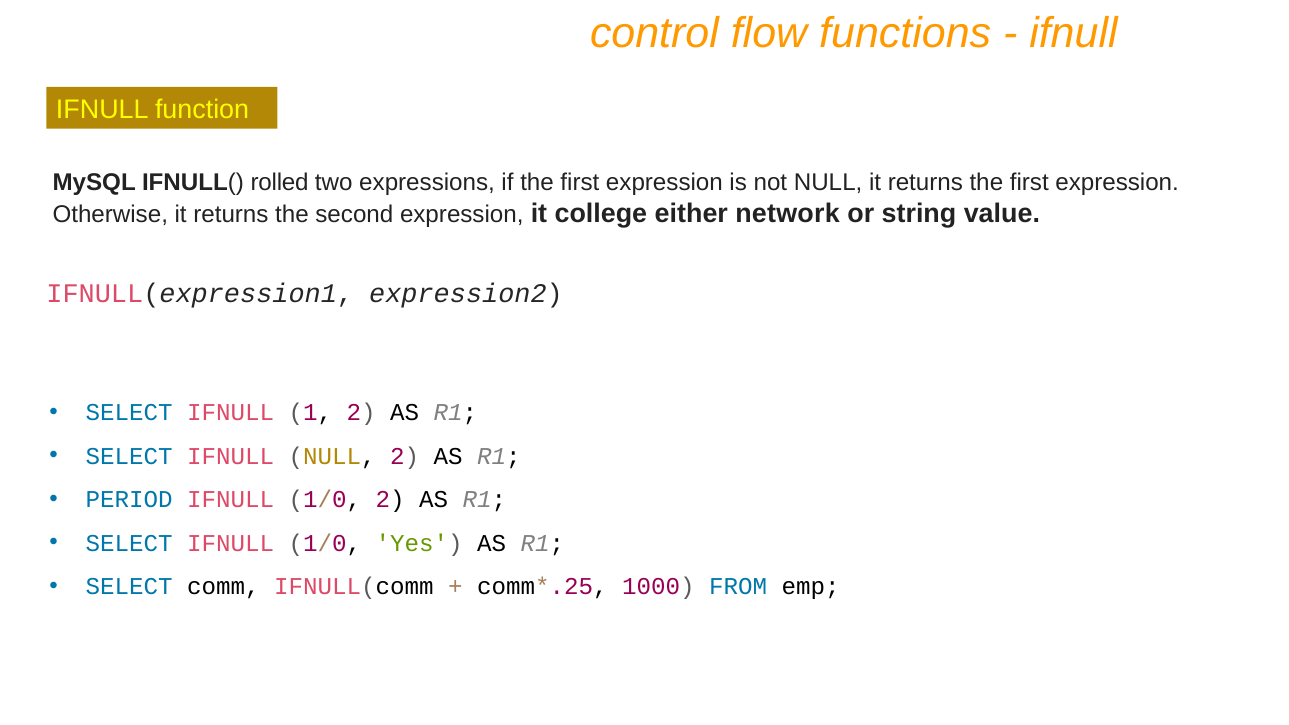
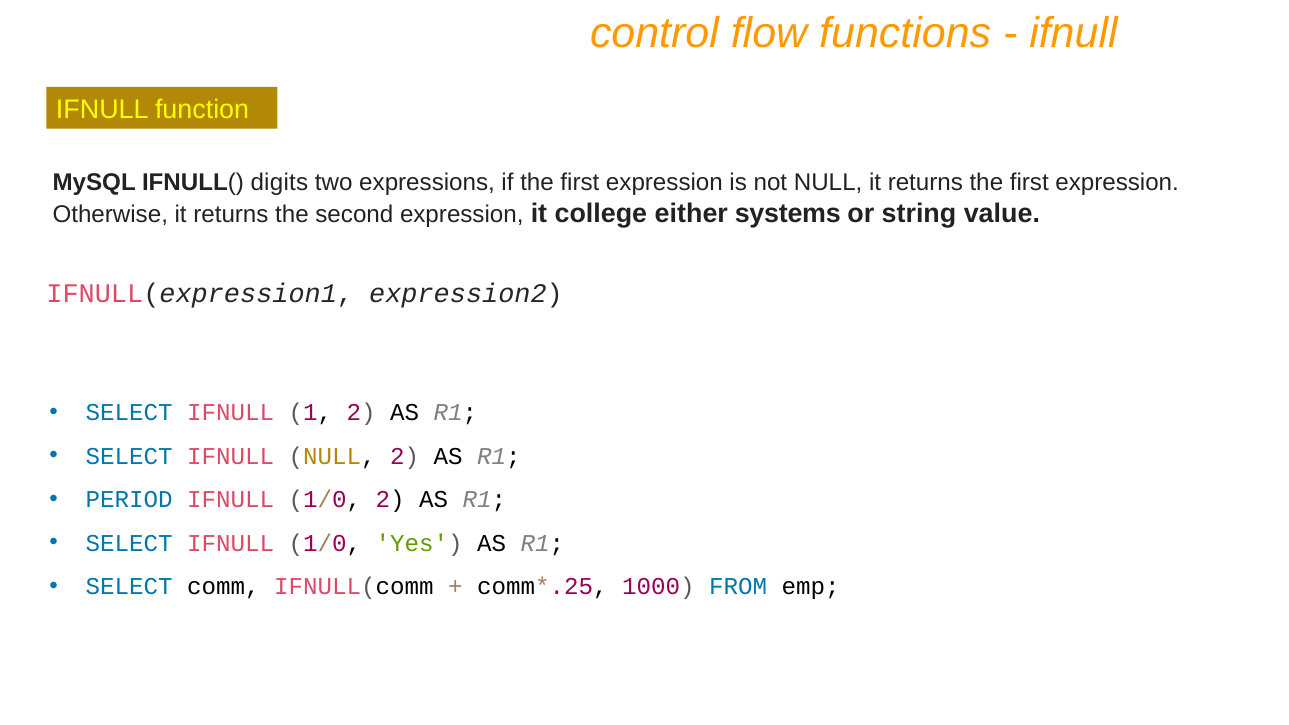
rolled: rolled -> digits
network: network -> systems
